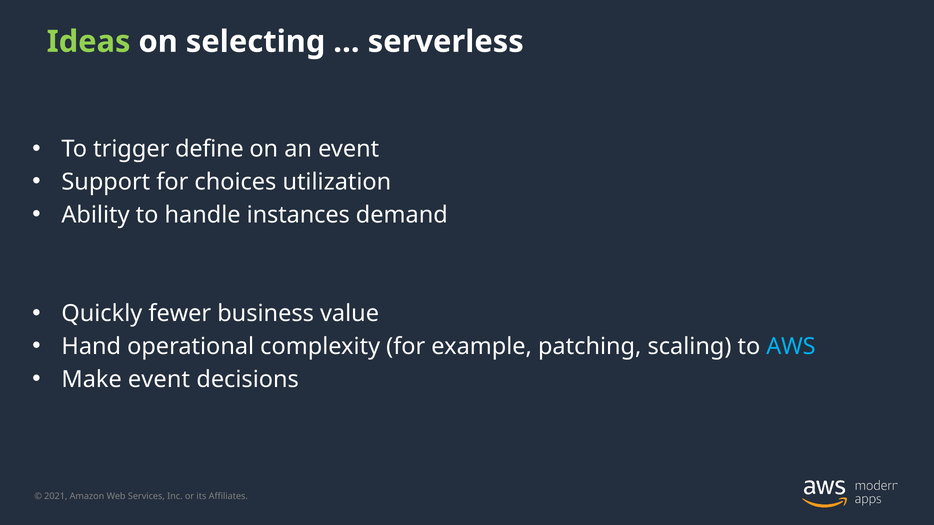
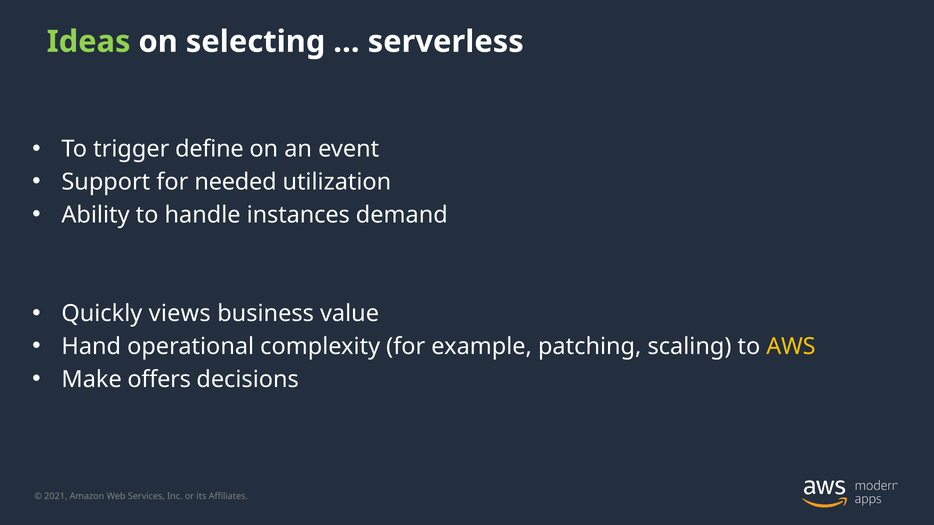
choices: choices -> needed
fewer: fewer -> views
AWS colour: light blue -> yellow
Make event: event -> offers
